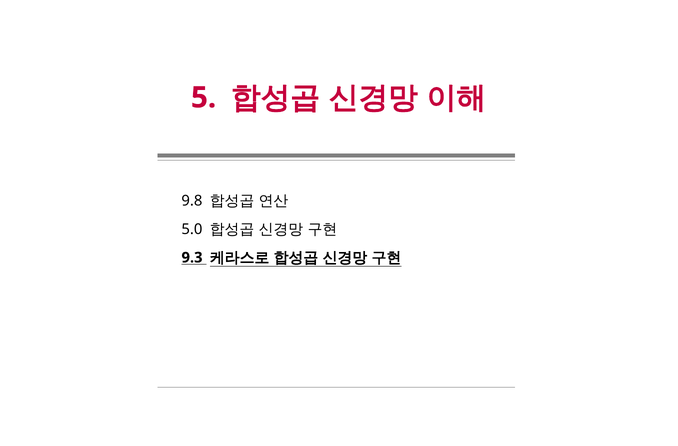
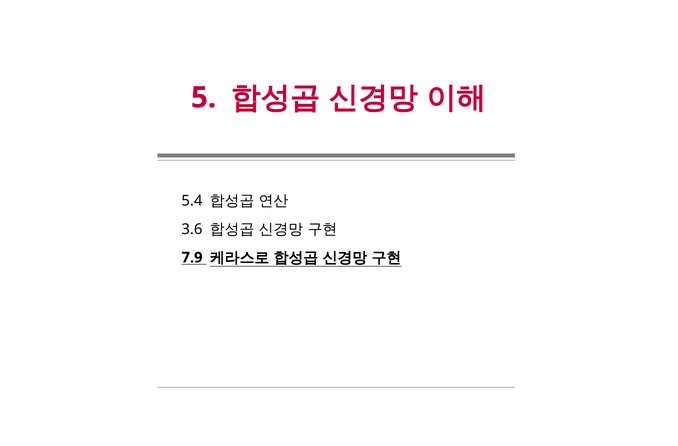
9.8: 9.8 -> 5.4
5.0: 5.0 -> 3.6
9.3: 9.3 -> 7.9
